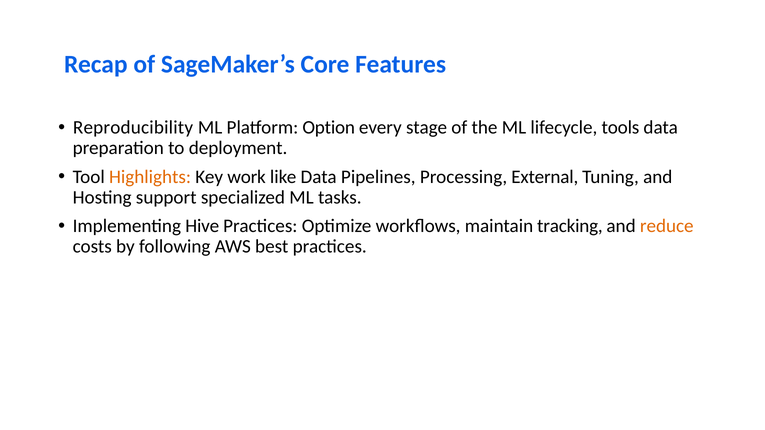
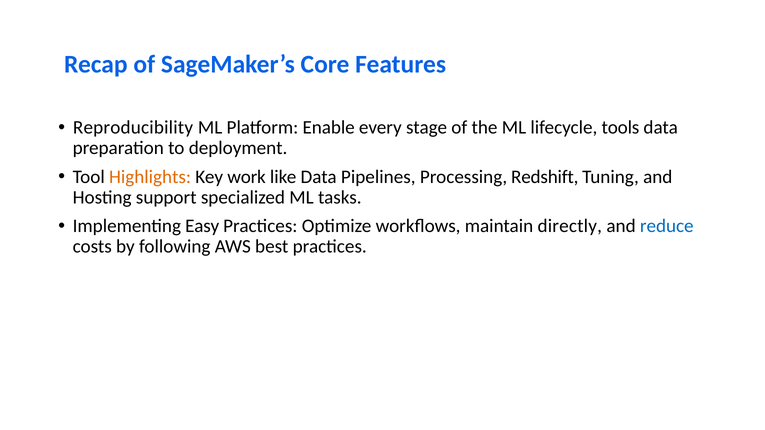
Option: Option -> Enable
External: External -> Redshift
Hive: Hive -> Easy
tracking: tracking -> directly
reduce colour: orange -> blue
